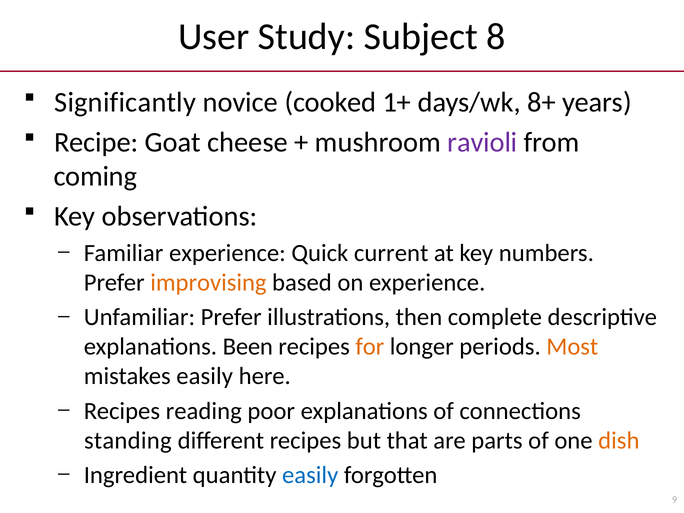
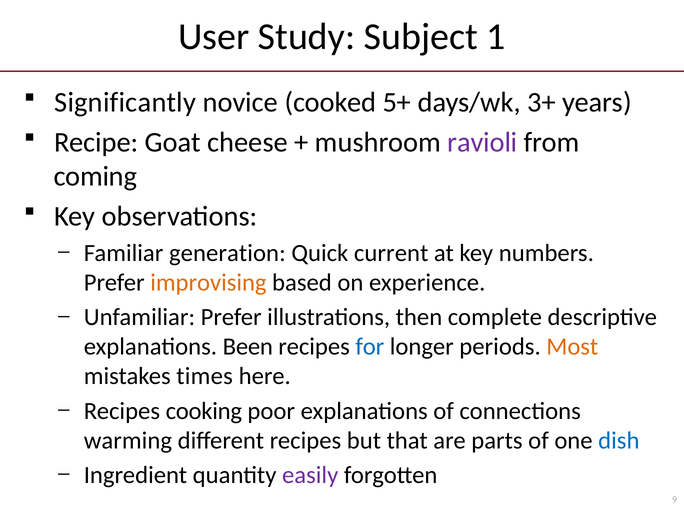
8: 8 -> 1
1+: 1+ -> 5+
8+: 8+ -> 3+
Familiar experience: experience -> generation
for colour: orange -> blue
mistakes easily: easily -> times
reading: reading -> cooking
standing: standing -> warming
dish colour: orange -> blue
easily at (310, 475) colour: blue -> purple
